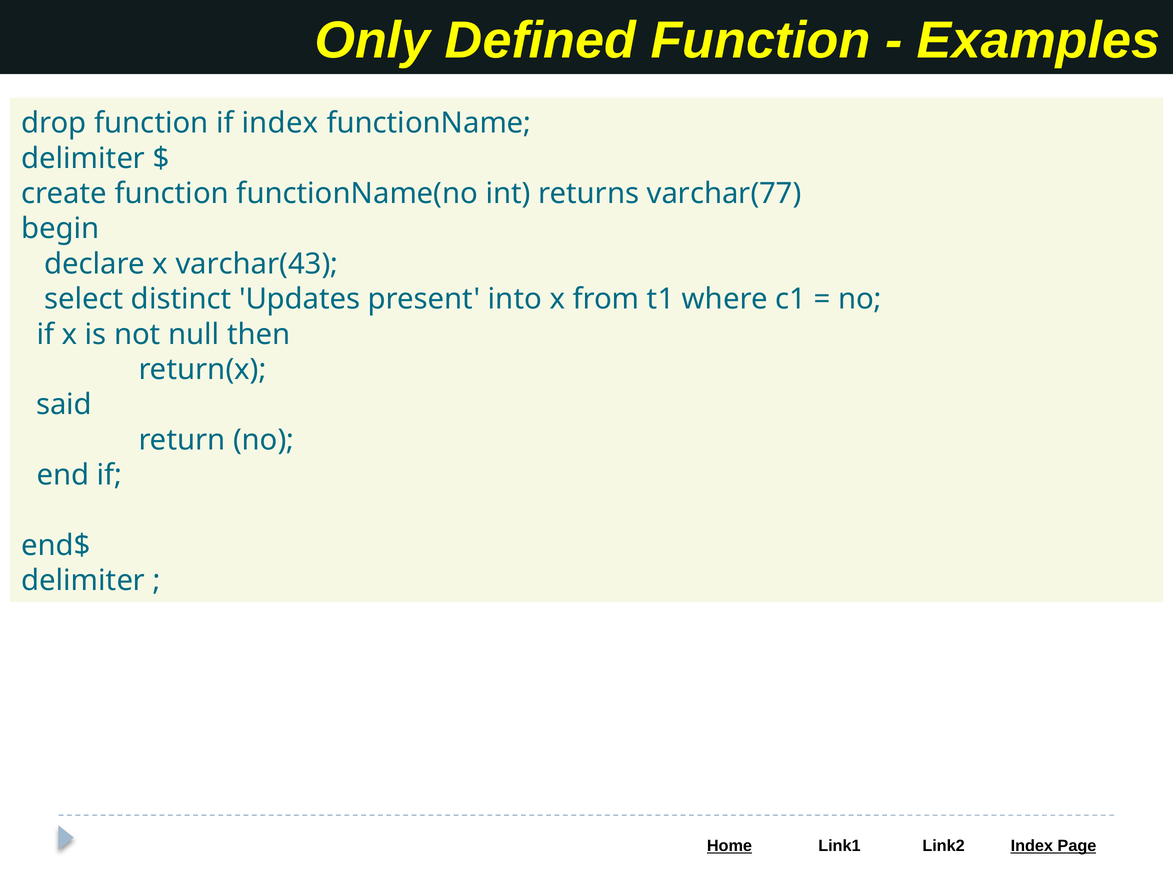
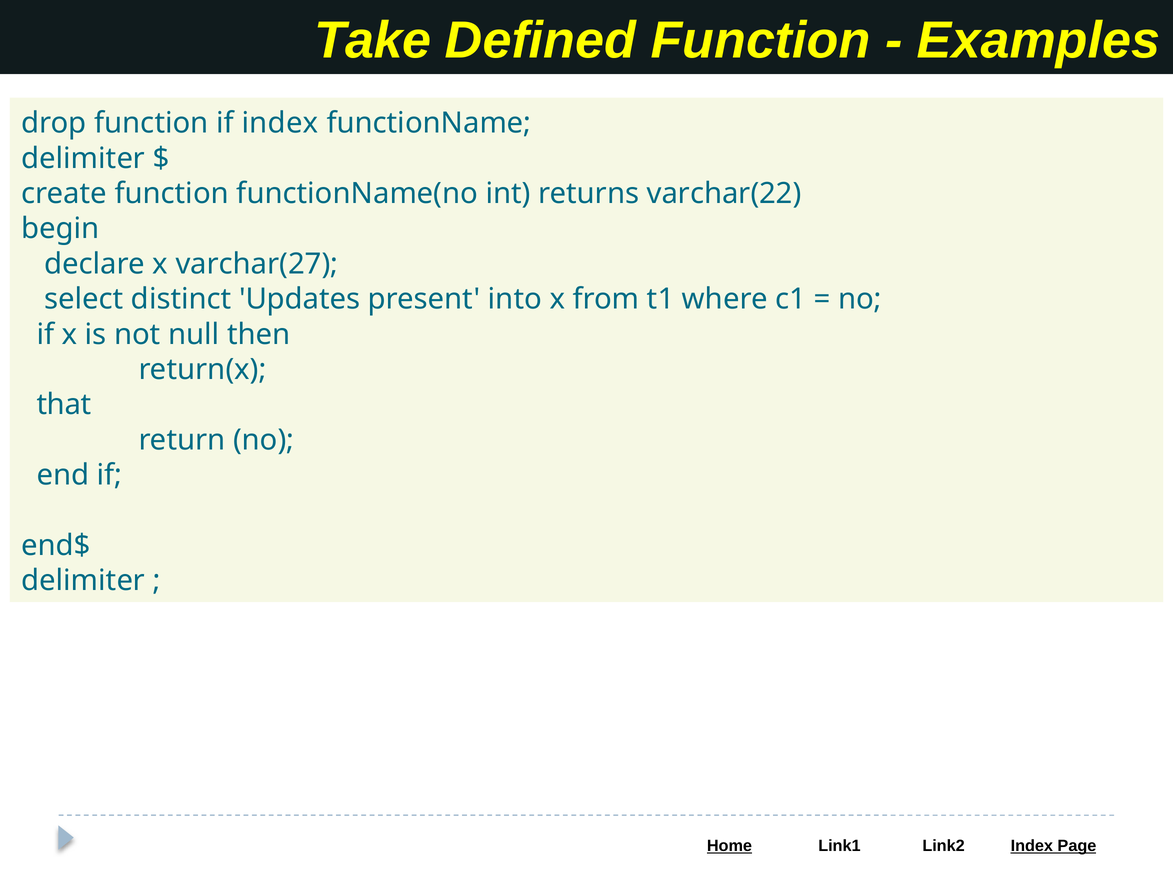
Only: Only -> Take
varchar(77: varchar(77 -> varchar(22
varchar(43: varchar(43 -> varchar(27
said: said -> that
